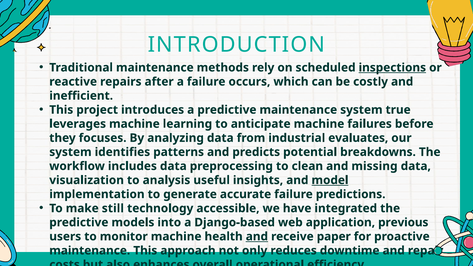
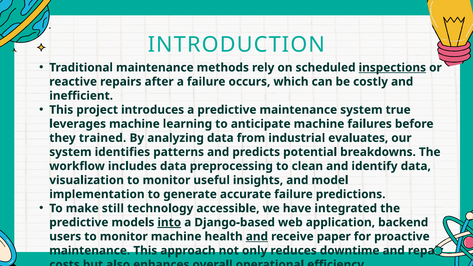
focuses: focuses -> trained
missing: missing -> identify
visualization to analysis: analysis -> monitor
model underline: present -> none
into underline: none -> present
previous: previous -> backend
